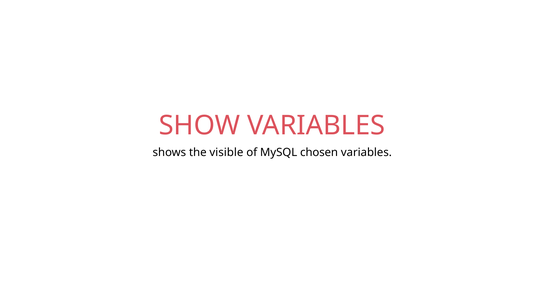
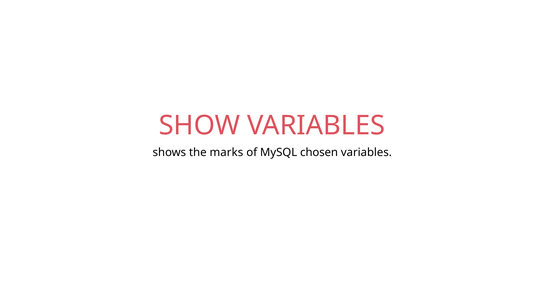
visible: visible -> marks
